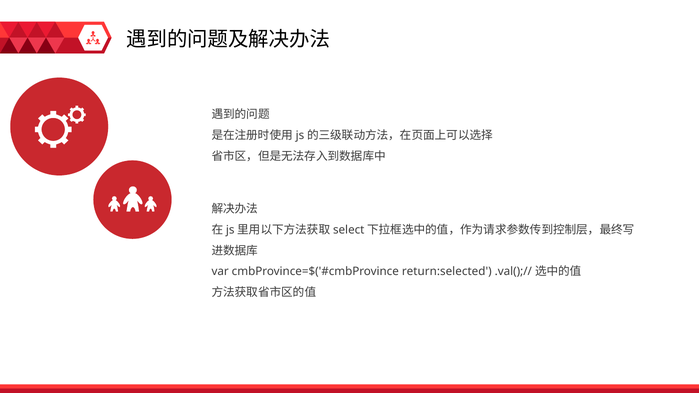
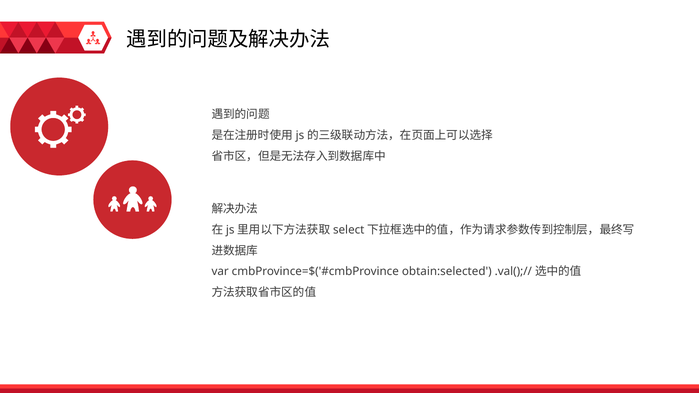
return:selected: return:selected -> obtain:selected
